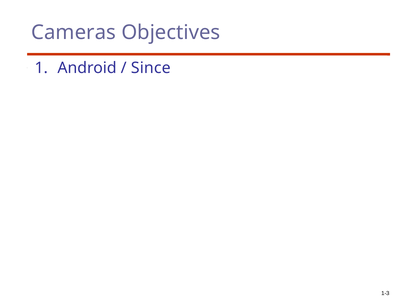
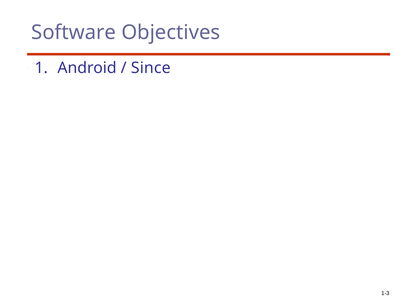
Cameras: Cameras -> Software
